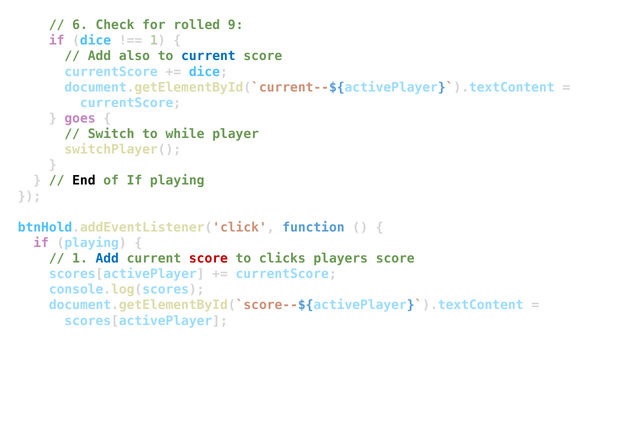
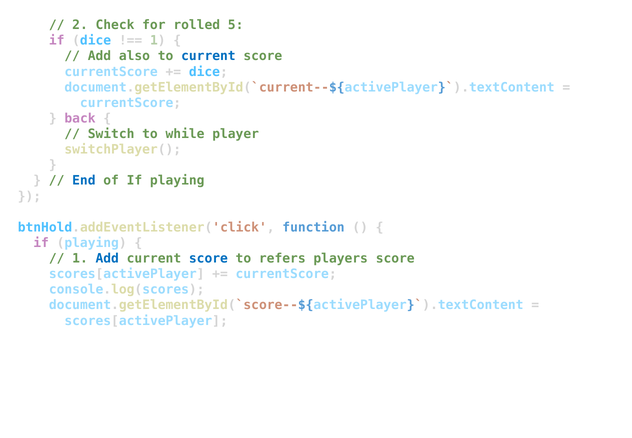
6: 6 -> 2
9: 9 -> 5
goes: goes -> back
End colour: black -> blue
score at (208, 258) colour: red -> blue
clicks: clicks -> refers
